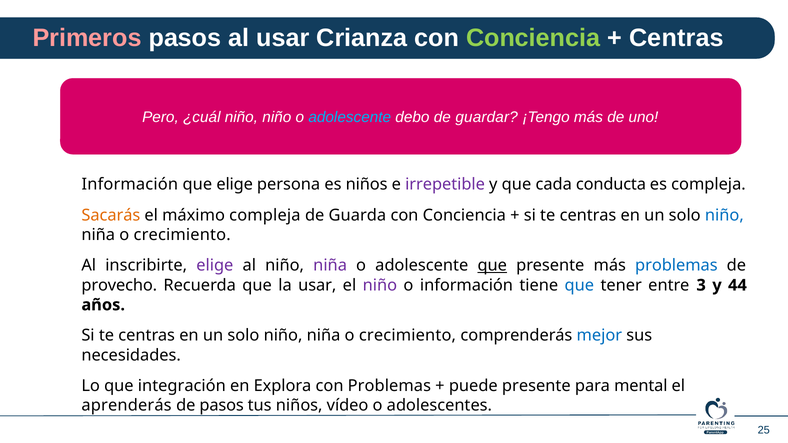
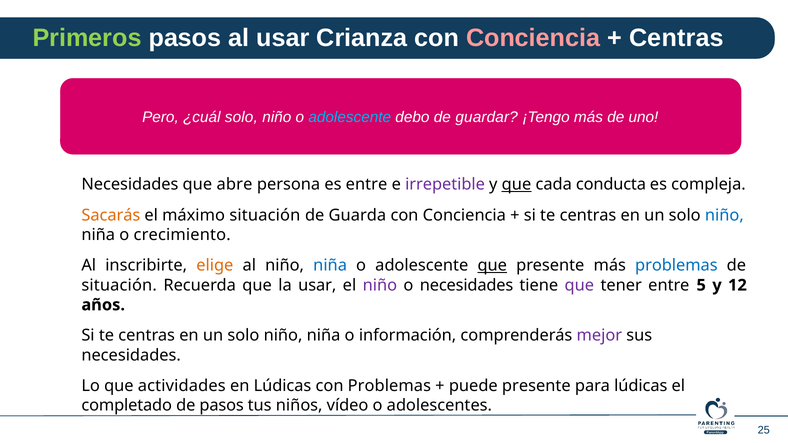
Primeros colour: pink -> light green
Conciencia at (533, 38) colour: light green -> pink
¿cuál niño: niño -> solo
Información at (130, 185): Información -> Necesidades
que elige: elige -> abre
es niños: niños -> entre
que at (516, 185) underline: none -> present
máximo compleja: compleja -> situación
elige at (215, 266) colour: purple -> orange
niña at (330, 266) colour: purple -> blue
provecho at (119, 285): provecho -> situación
o información: información -> necesidades
que at (579, 285) colour: blue -> purple
3: 3 -> 5
44: 44 -> 12
crecimiento at (407, 336): crecimiento -> información
mejor colour: blue -> purple
integración: integración -> actividades
en Explora: Explora -> Lúdicas
para mental: mental -> lúdicas
aprenderás: aprenderás -> completado
